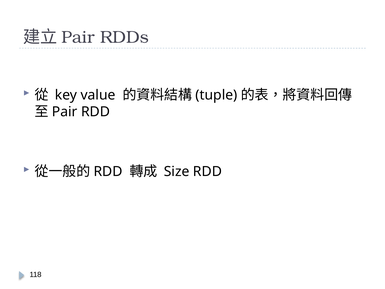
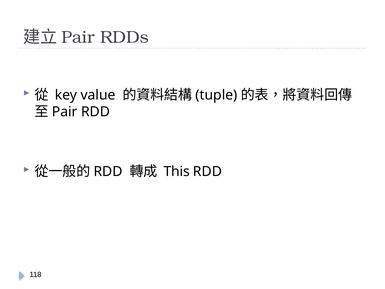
Size: Size -> This
